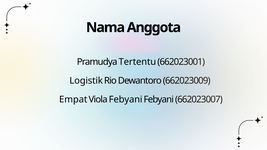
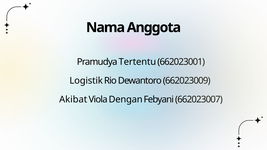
Empat: Empat -> Akibat
Viola Febyani: Febyani -> Dengan
